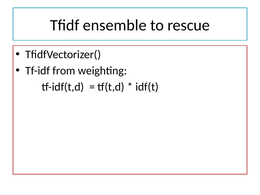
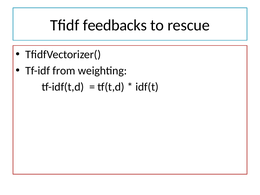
ensemble: ensemble -> feedbacks
